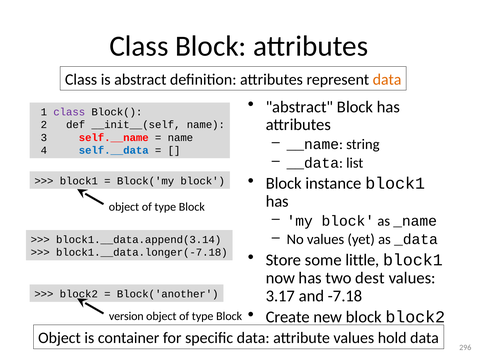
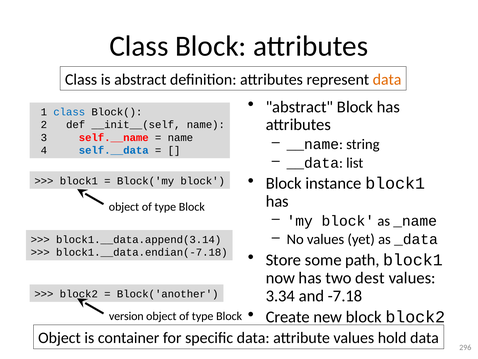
class at (69, 112) colour: purple -> blue
block1.__data.longer(-7.18: block1.__data.longer(-7.18 -> block1.__data.endian(-7.18
little: little -> path
3.17: 3.17 -> 3.34
